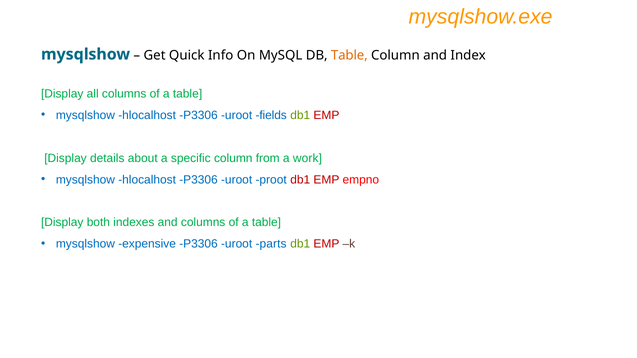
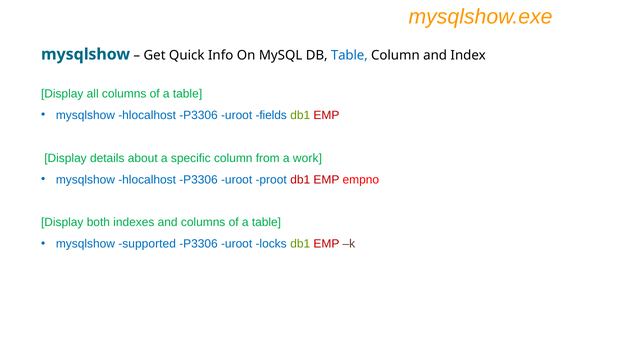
Table at (349, 55) colour: orange -> blue
expensive: expensive -> supported
parts: parts -> locks
